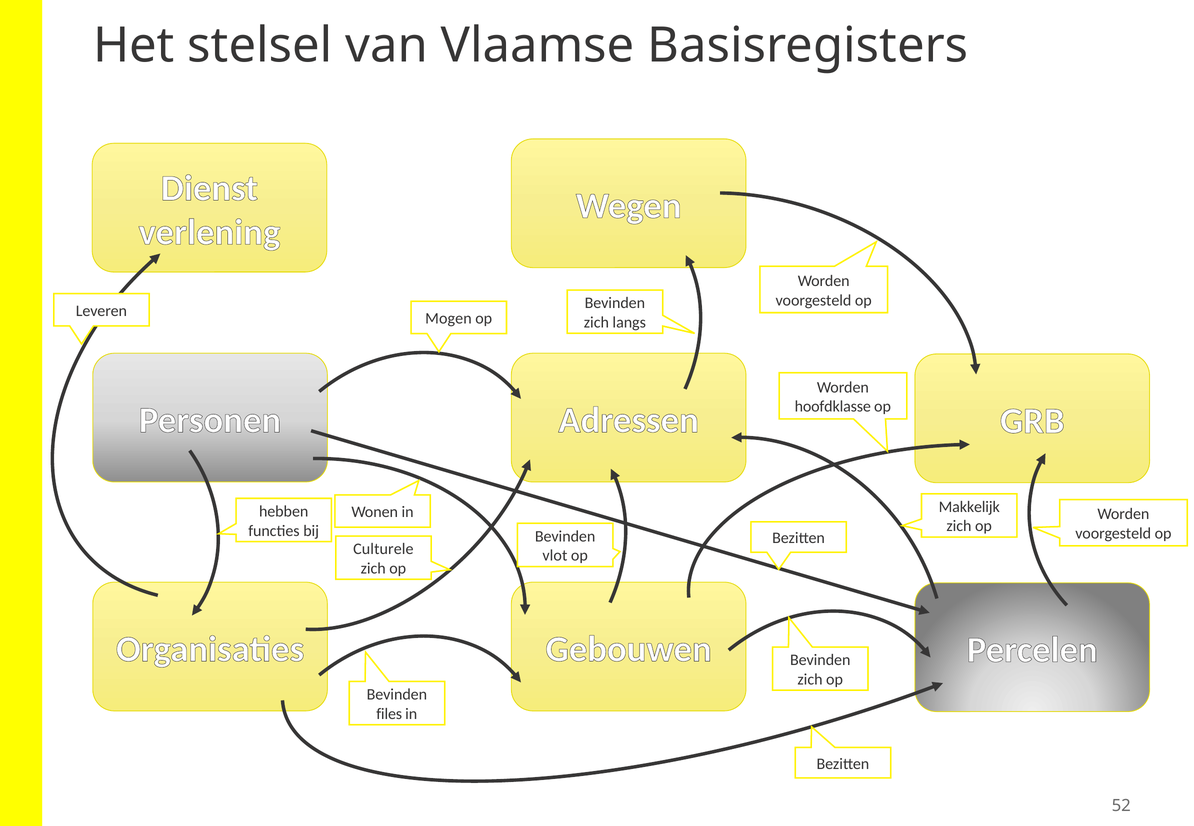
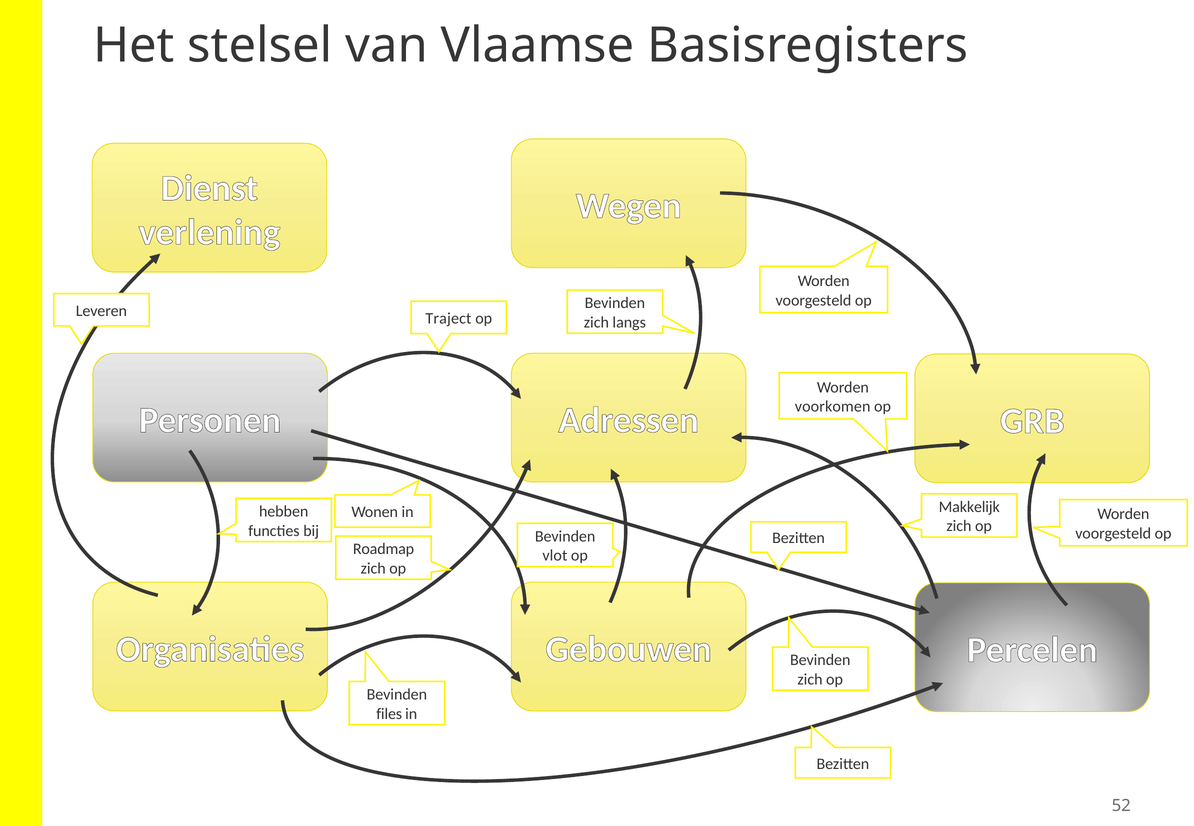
Mogen: Mogen -> Traject
hoofdklasse: hoofdklasse -> voorkomen
Culturele: Culturele -> Roadmap
